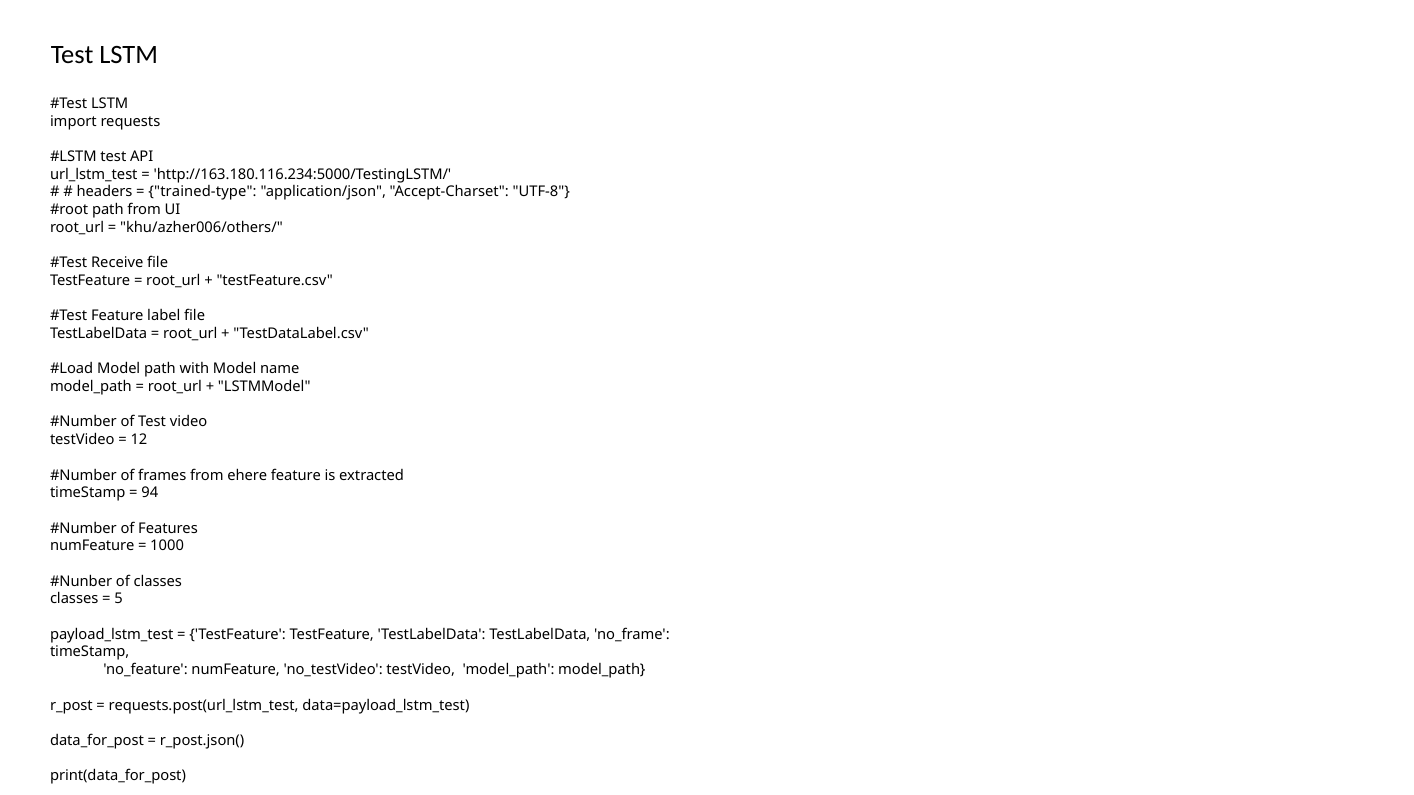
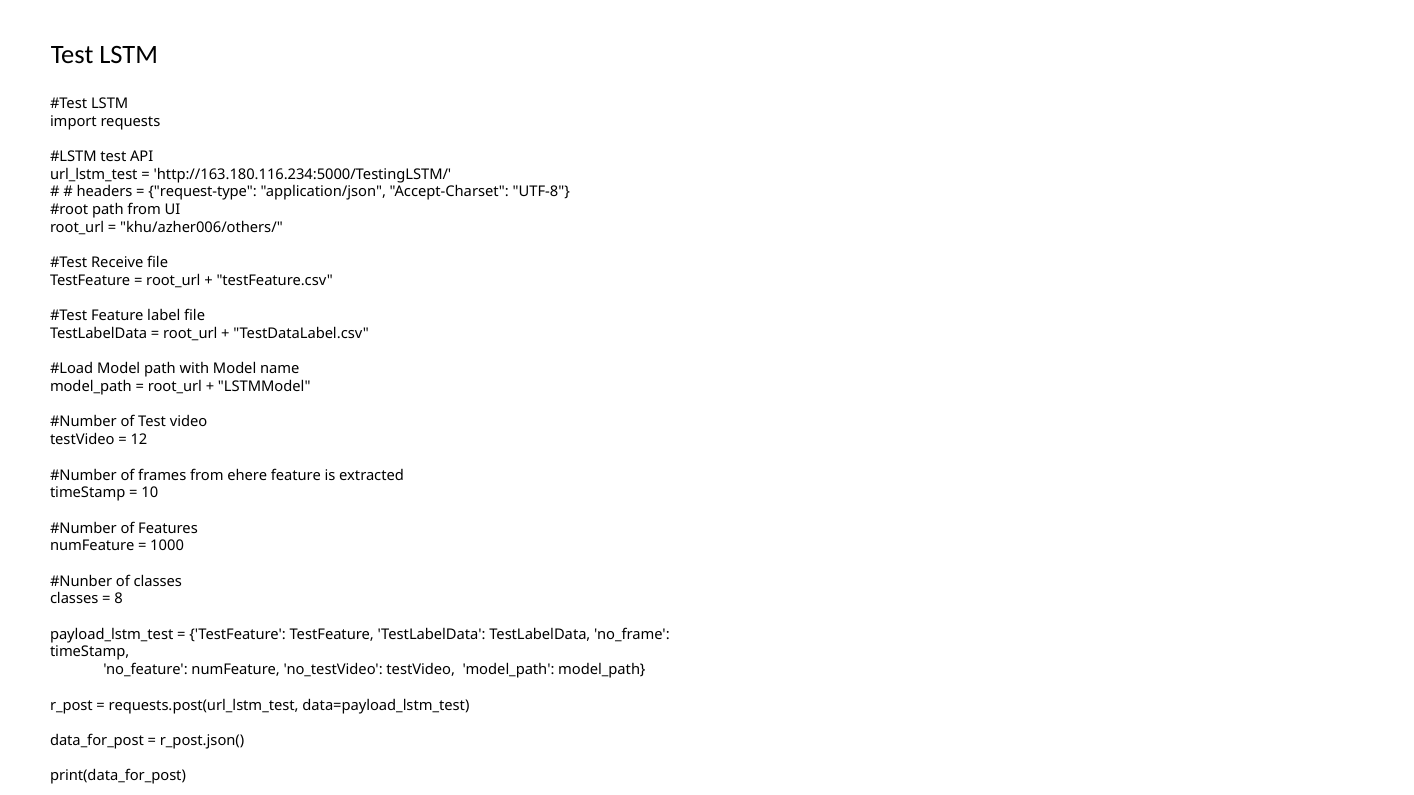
trained-type: trained-type -> request-type
94: 94 -> 10
5: 5 -> 8
